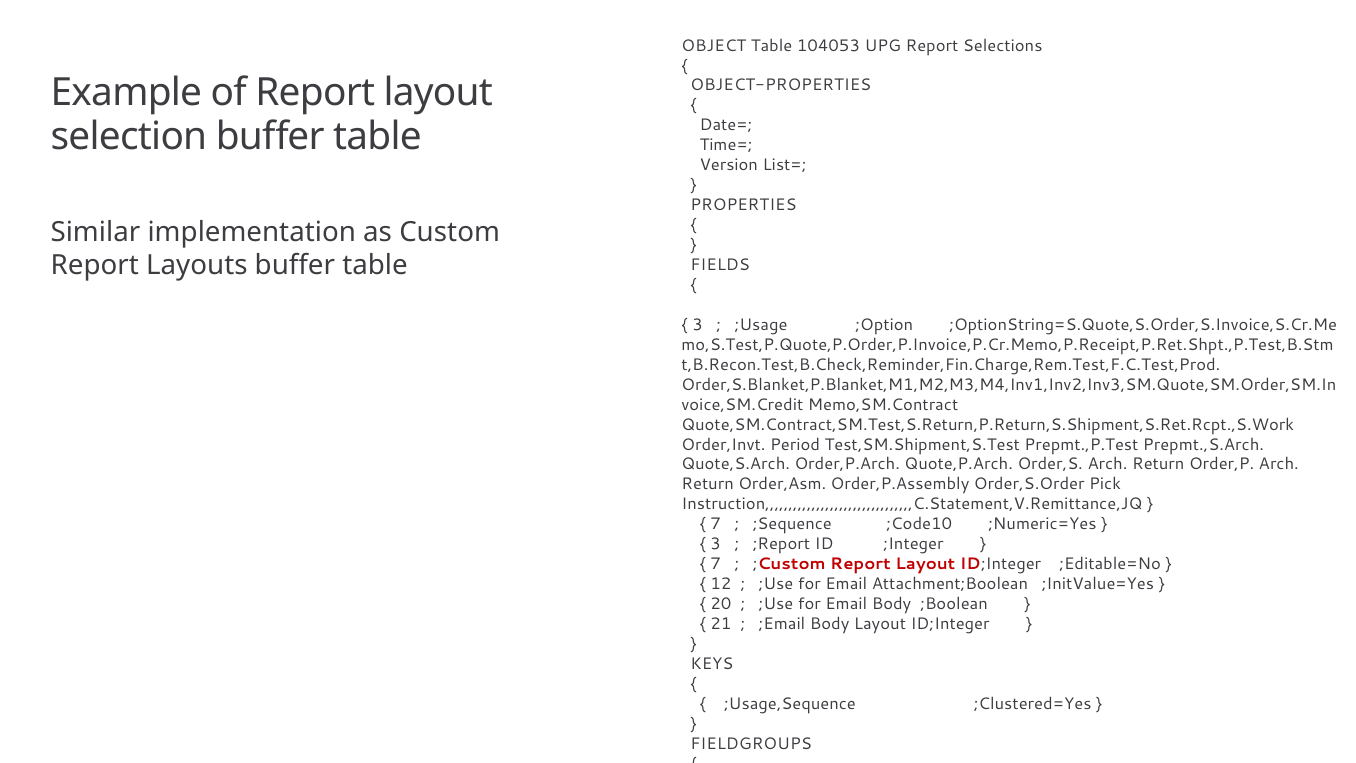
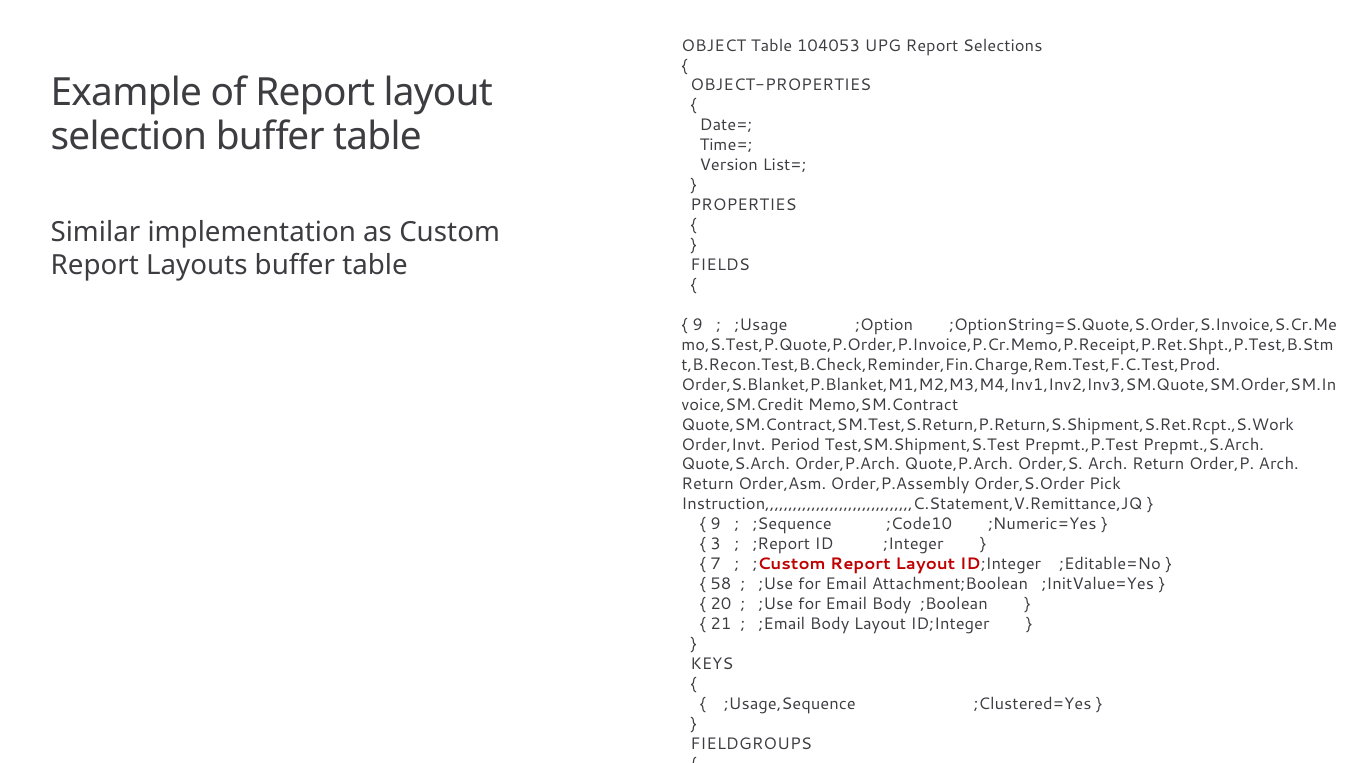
3 at (698, 325): 3 -> 9
7 at (716, 524): 7 -> 9
12: 12 -> 58
